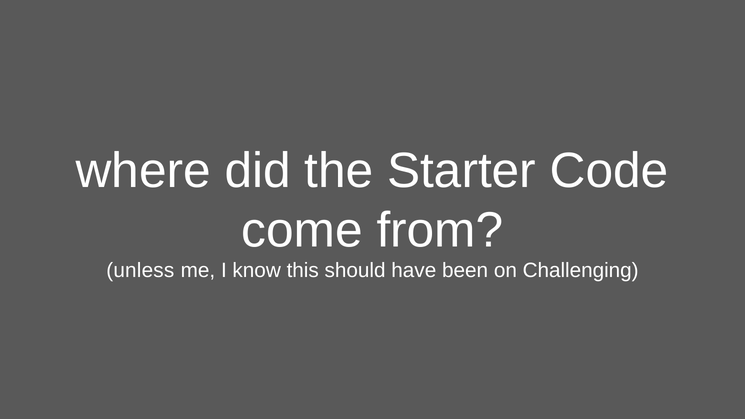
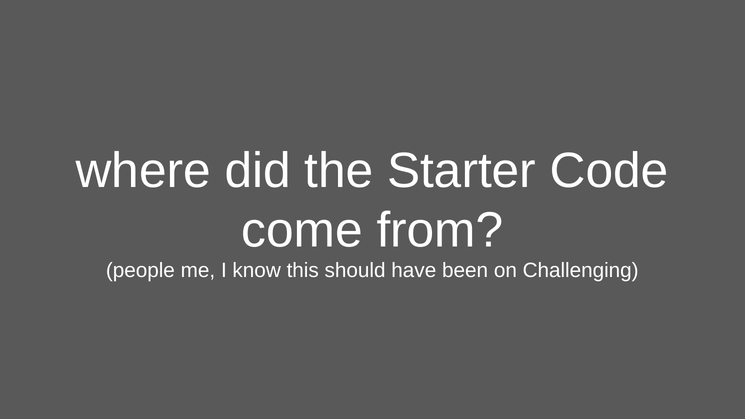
unless: unless -> people
